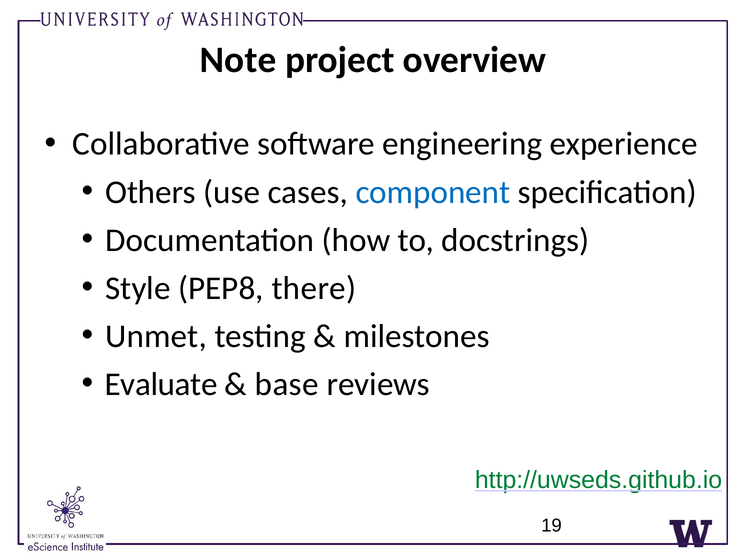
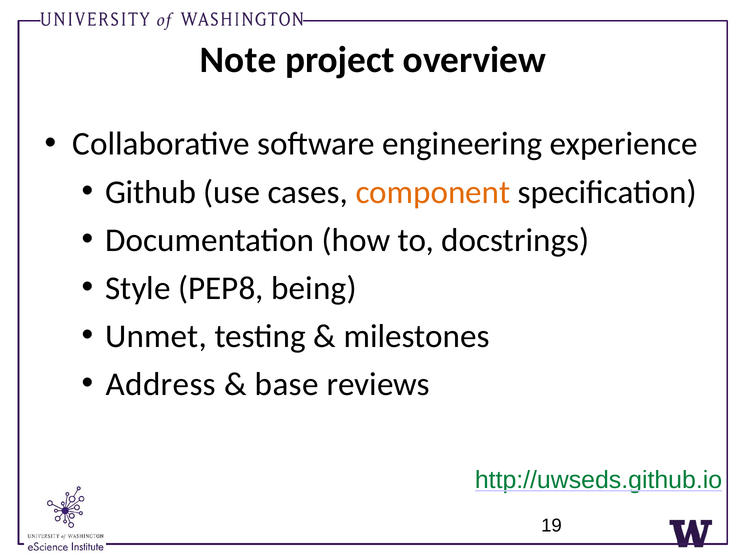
Others: Others -> Github
component colour: blue -> orange
there: there -> being
Evaluate: Evaluate -> Address
